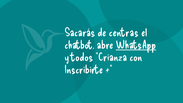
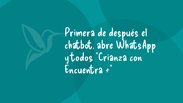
Sacarás: Sacarás -> Primera
centras: centras -> después
WhatsApp underline: present -> none
Inscribirte: Inscribirte -> Encuentra
